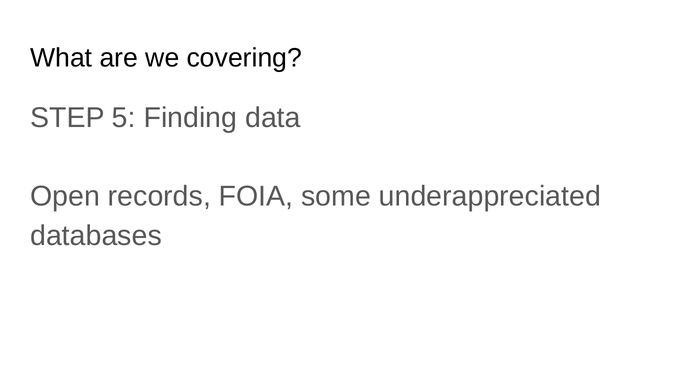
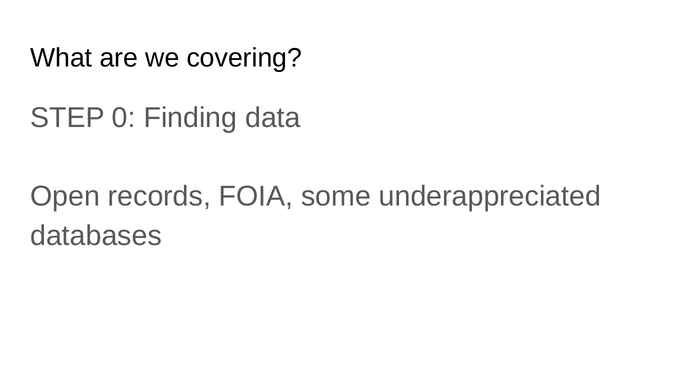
5: 5 -> 0
